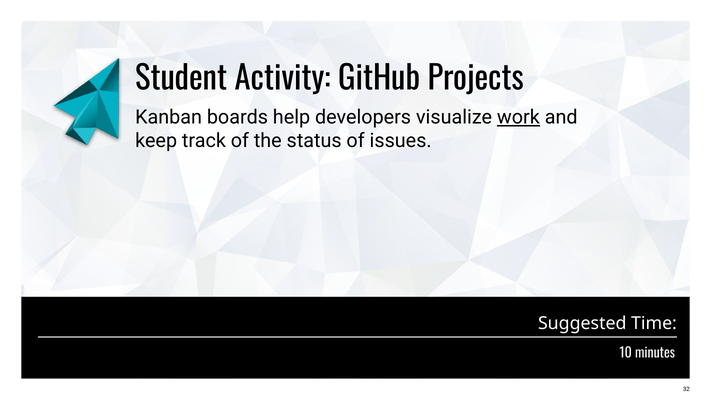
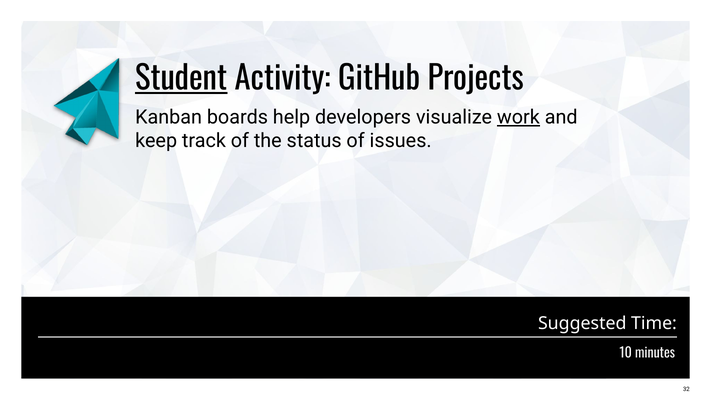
Student underline: none -> present
